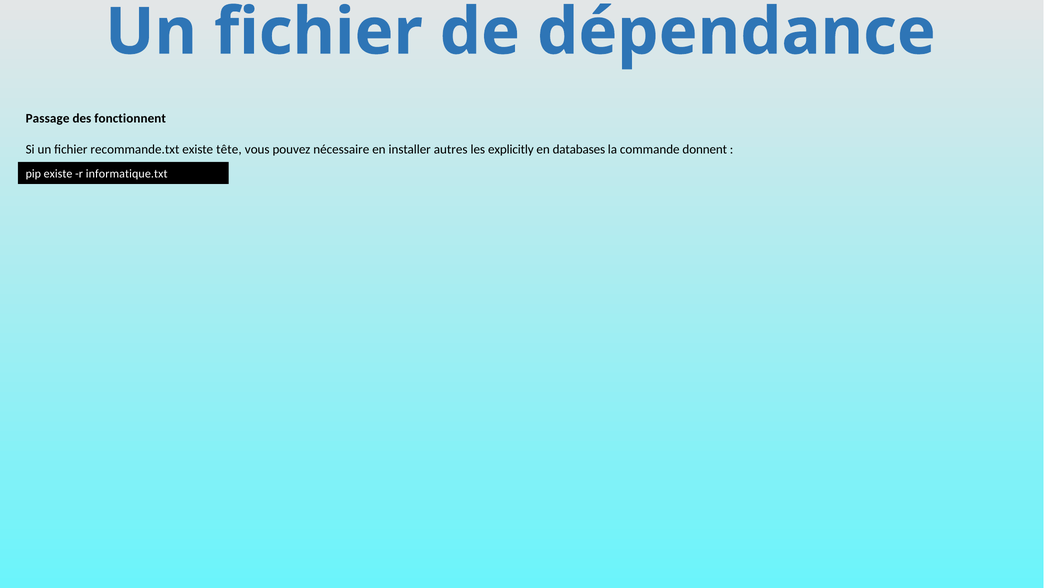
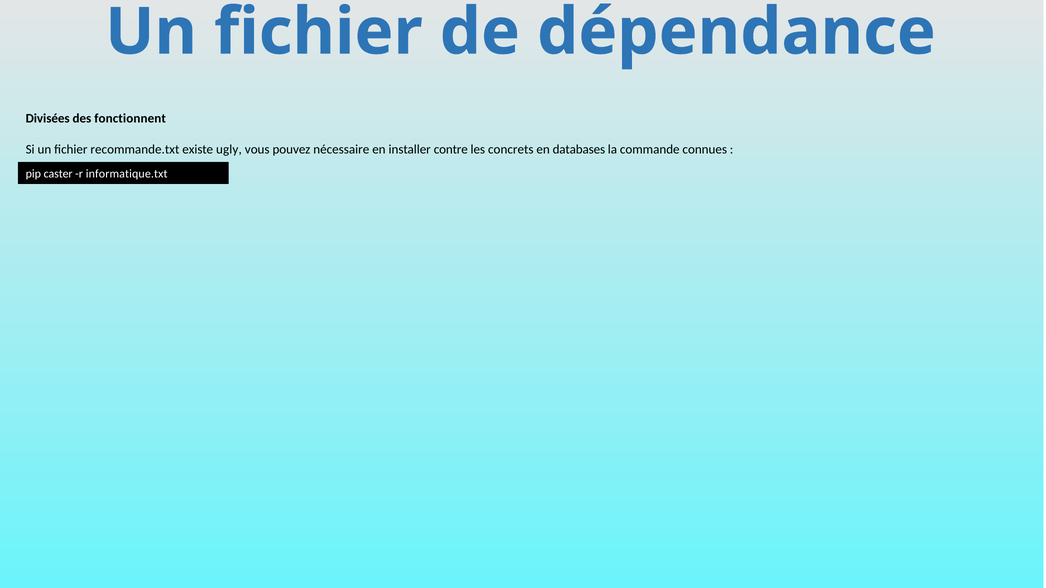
Passage: Passage -> Divisées
tête: tête -> ugly
autres: autres -> contre
explicitly: explicitly -> concrets
donnent: donnent -> connues
pip existe: existe -> caster
